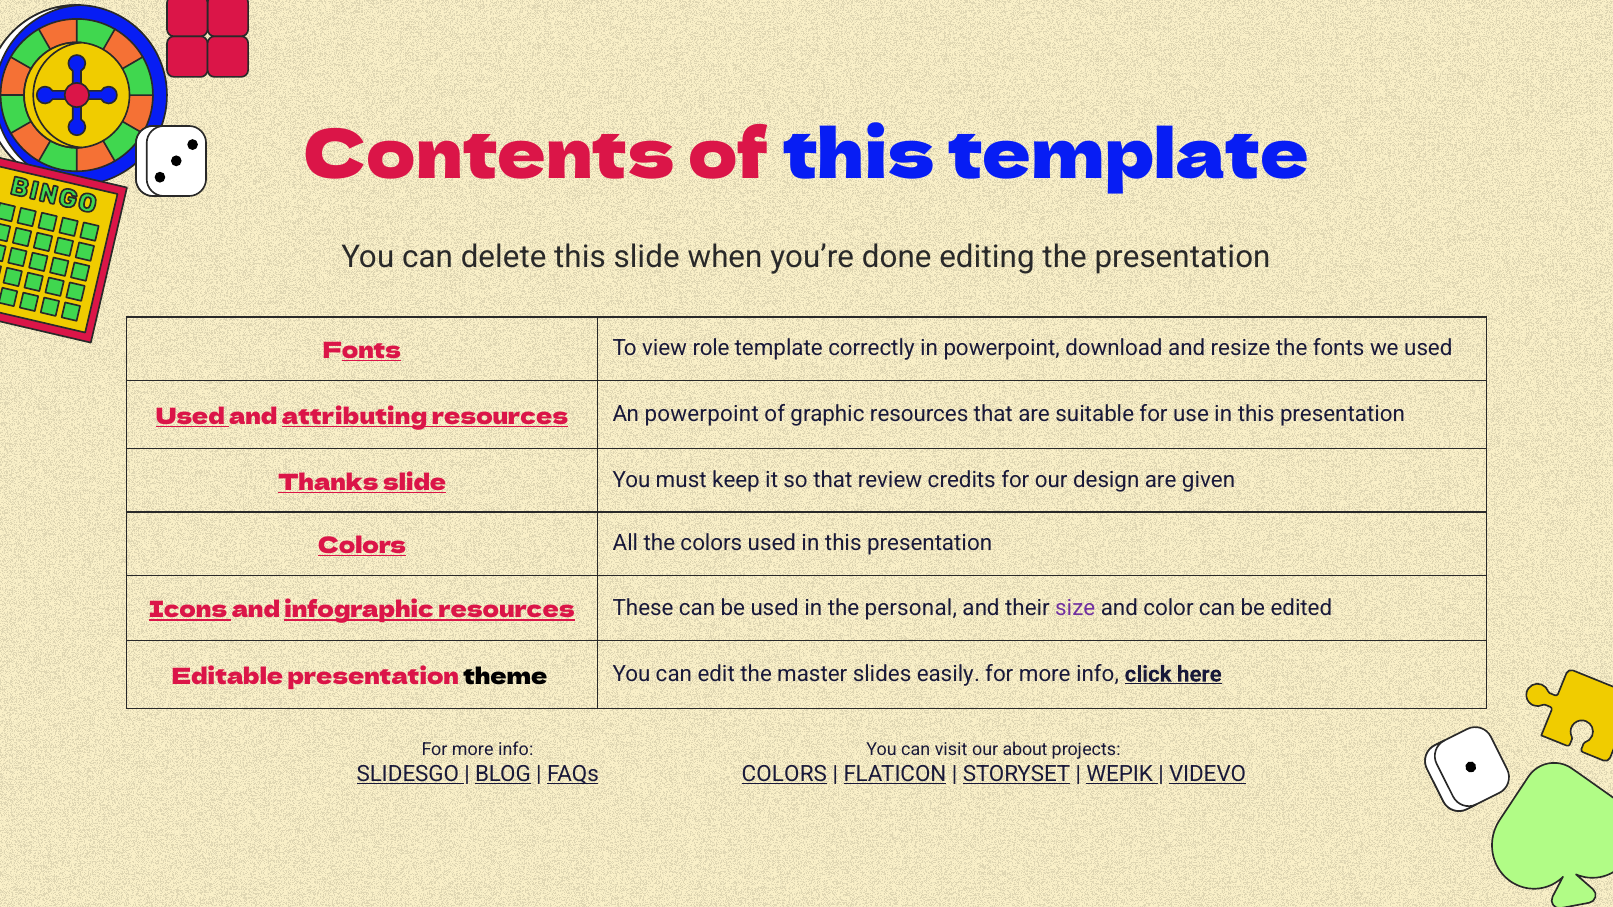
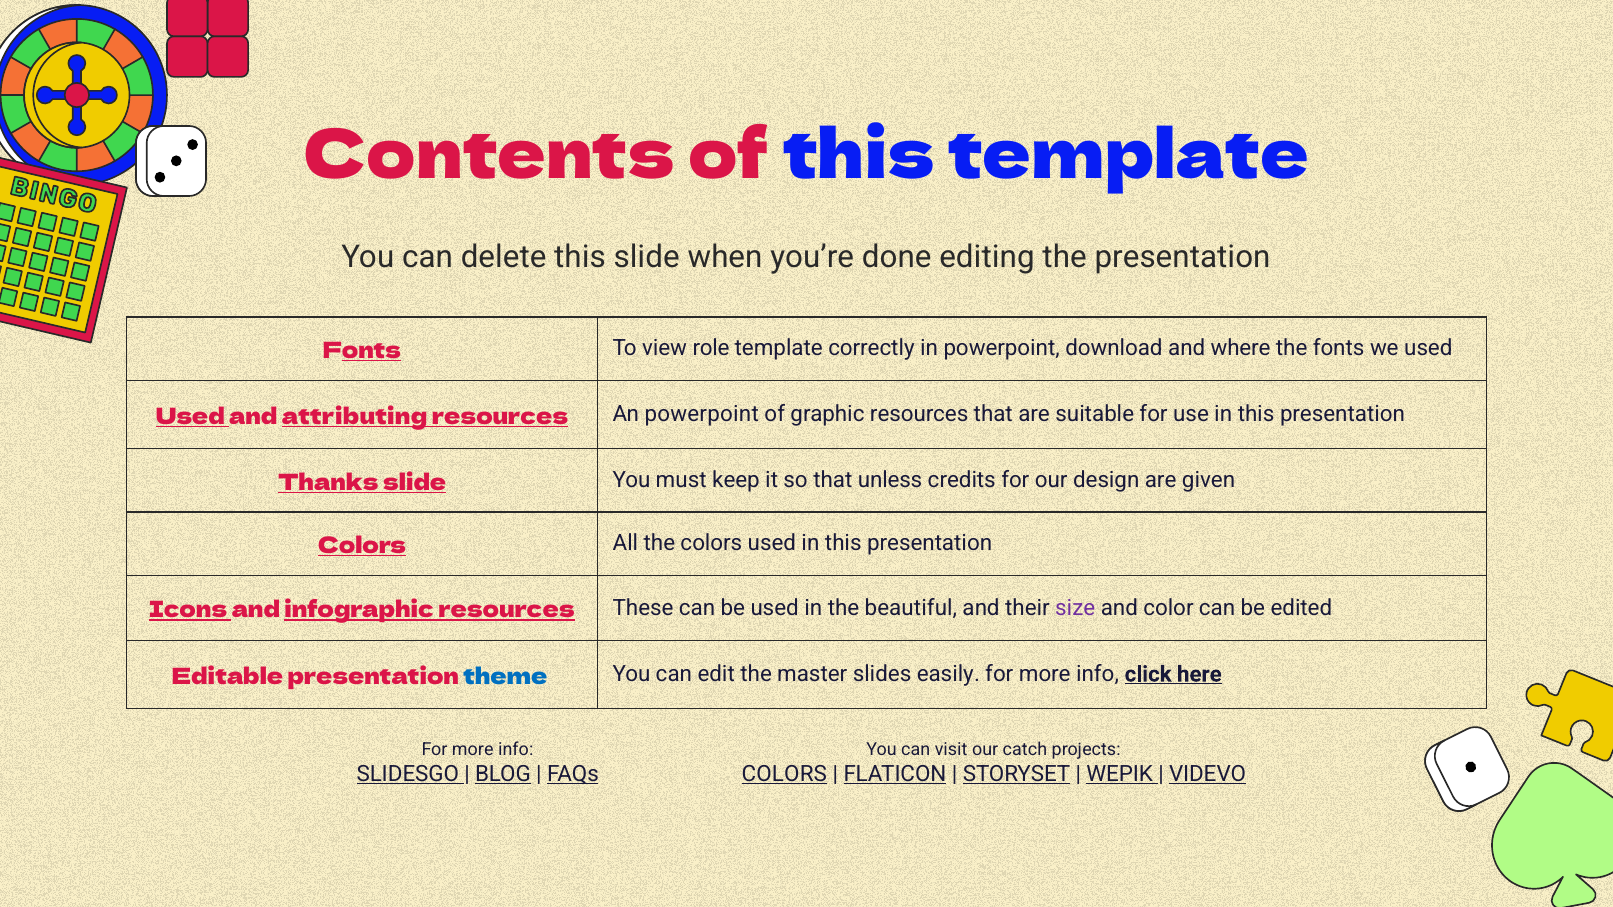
resize: resize -> where
review: review -> unless
personal: personal -> beautiful
theme colour: black -> blue
about: about -> catch
